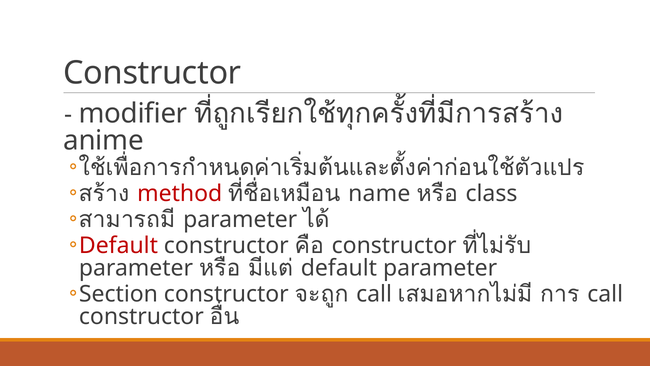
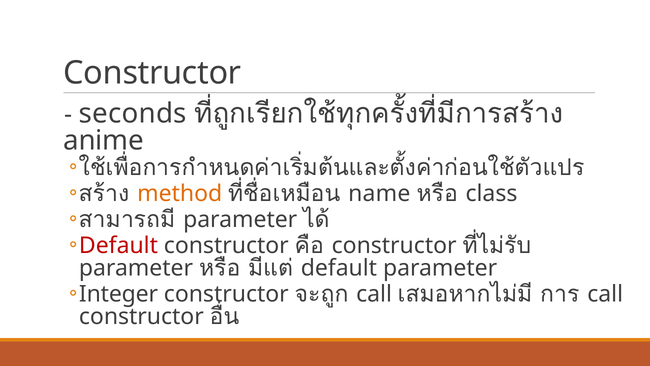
modifier: modifier -> seconds
method colour: red -> orange
Section: Section -> Integer
